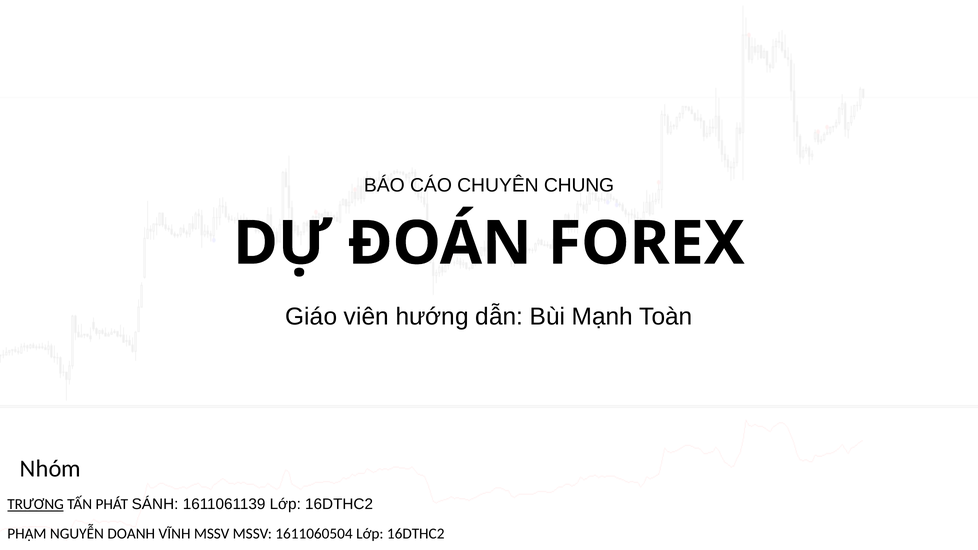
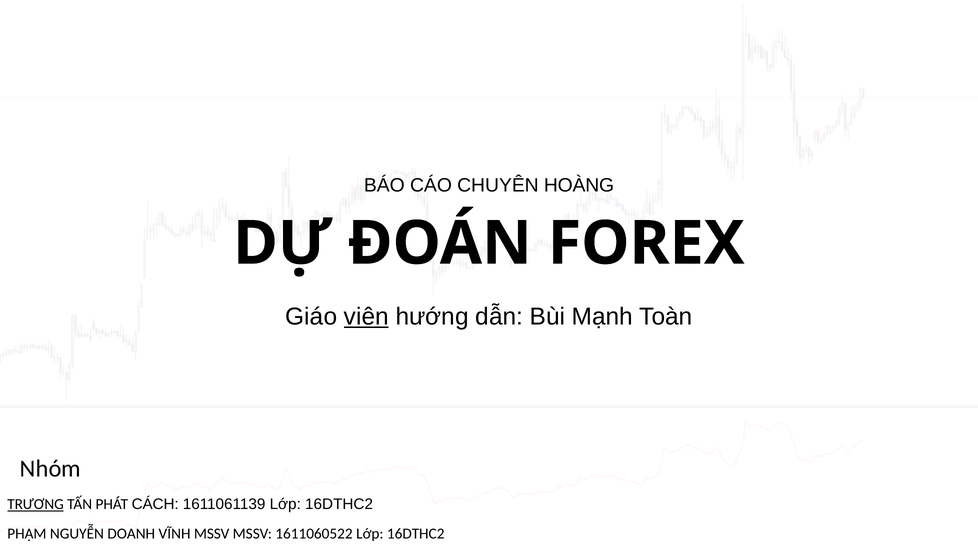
CHUNG: CHUNG -> HOÀNG
viên underline: none -> present
SÁNH: SÁNH -> CÁCH
1611060504: 1611060504 -> 1611060522
